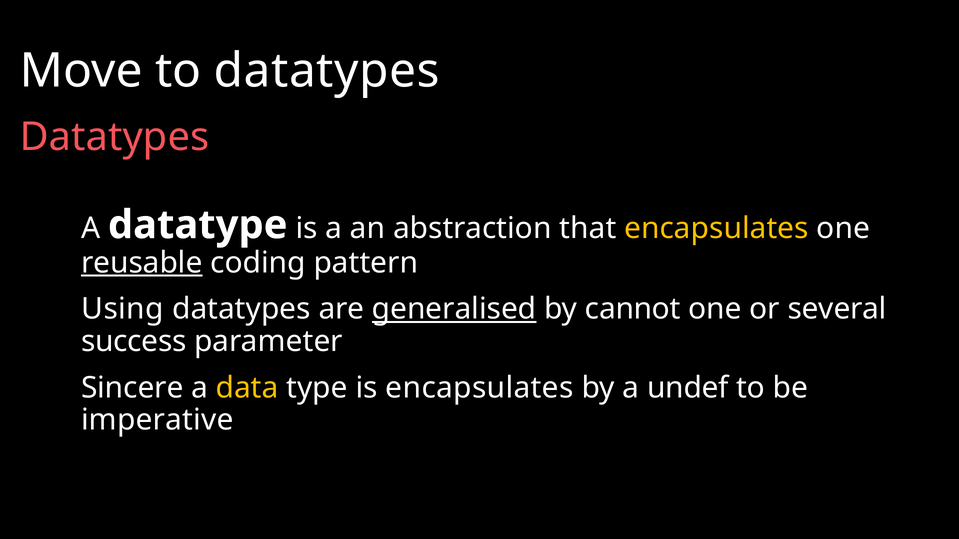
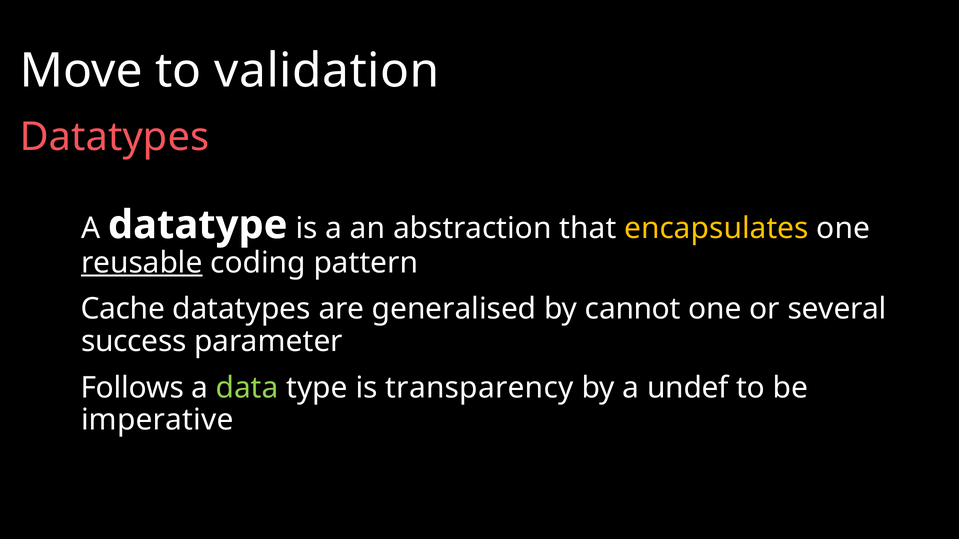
to datatypes: datatypes -> validation
Using: Using -> Cache
generalised underline: present -> none
Sincere: Sincere -> Follows
data colour: yellow -> light green
is encapsulates: encapsulates -> transparency
